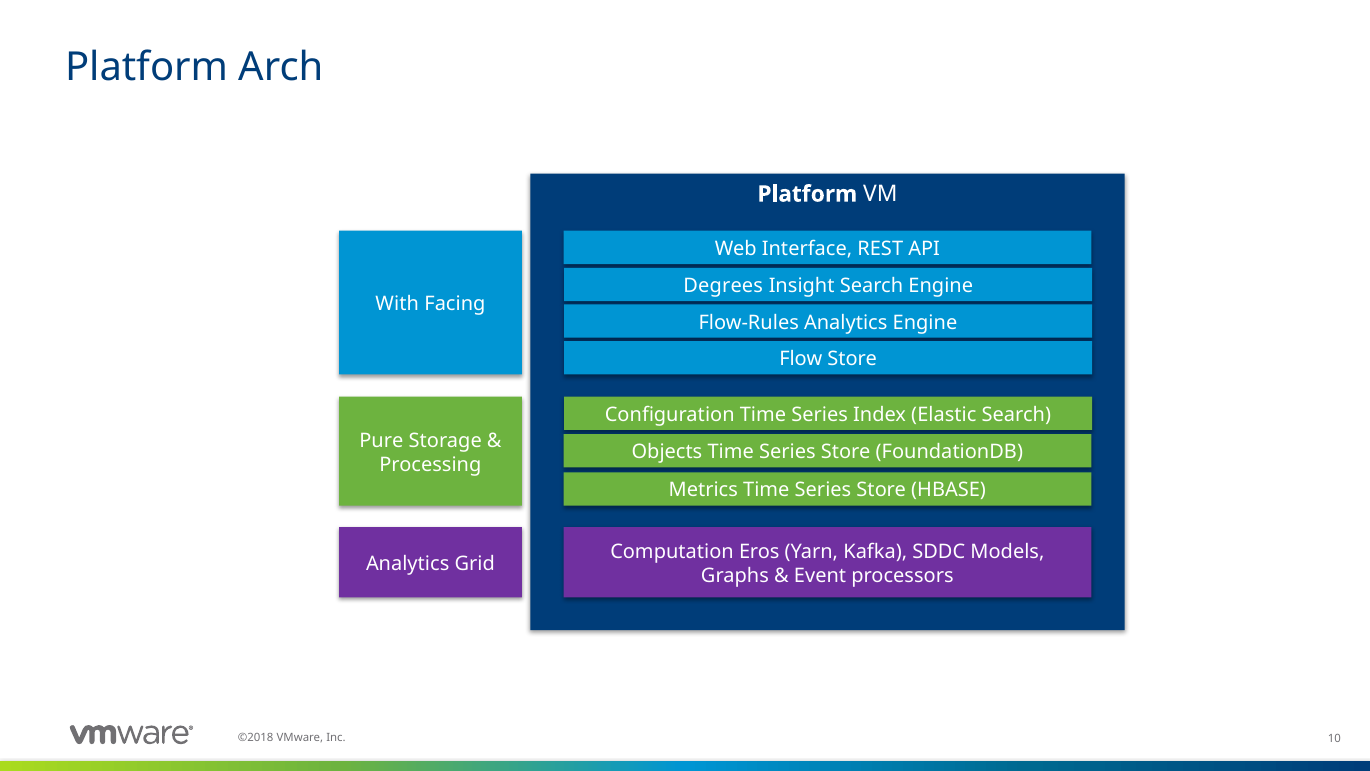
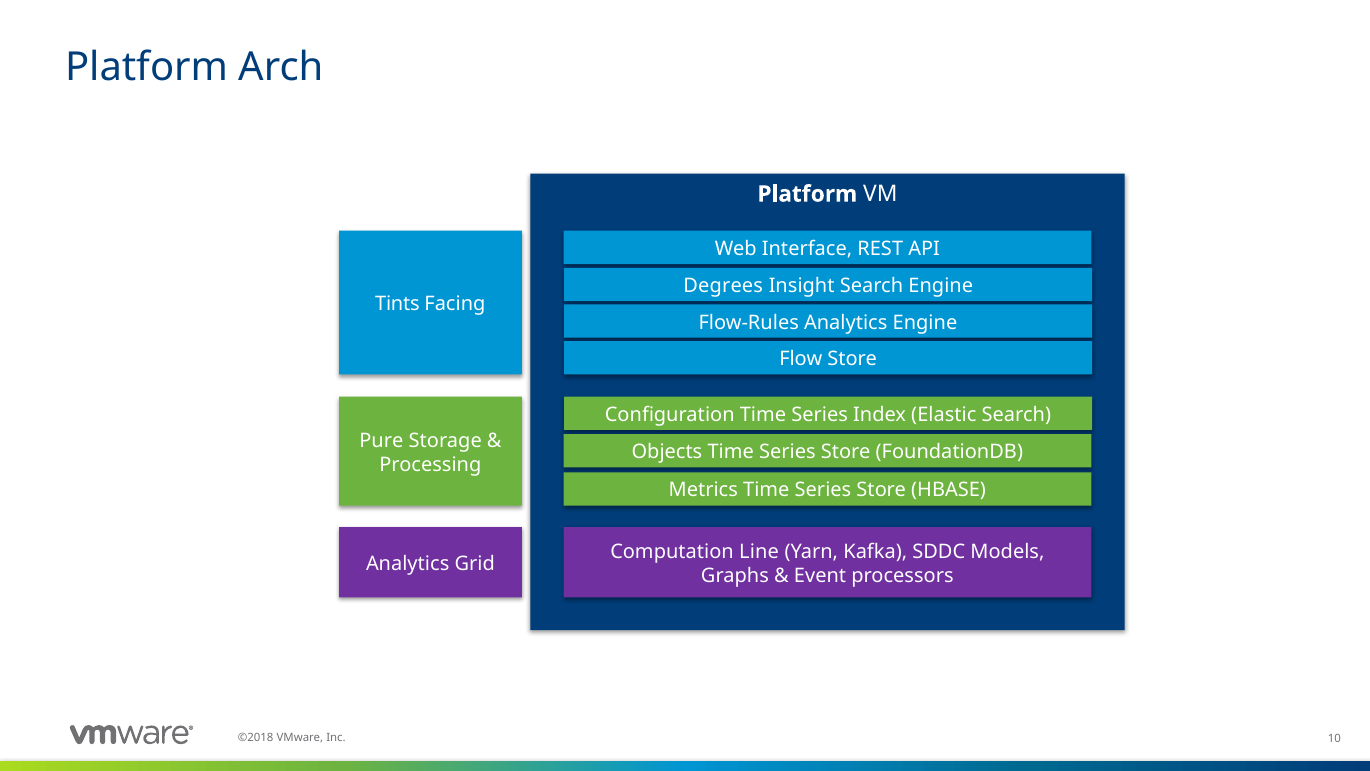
With: With -> Tints
Eros: Eros -> Line
